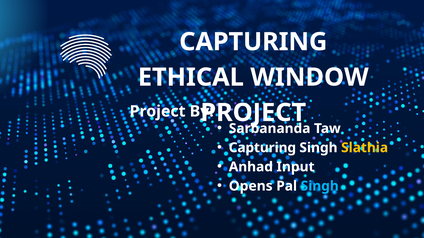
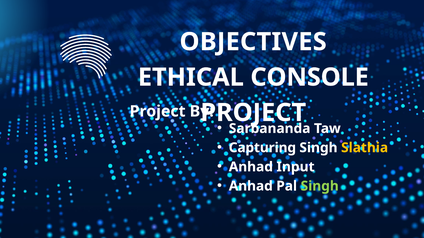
CAPTURING at (253, 42): CAPTURING -> OBJECTIVES
WINDOW: WINDOW -> CONSOLE
Opens at (251, 186): Opens -> Anhad
Singh at (320, 186) colour: light blue -> light green
